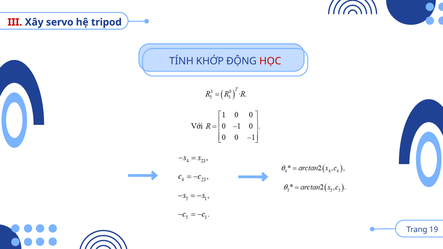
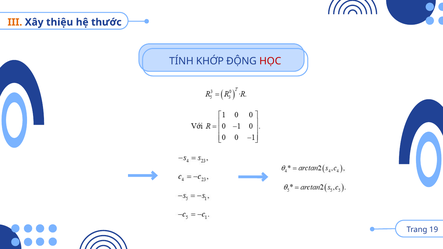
III colour: red -> orange
servo: servo -> thiệu
tripod: tripod -> thước
